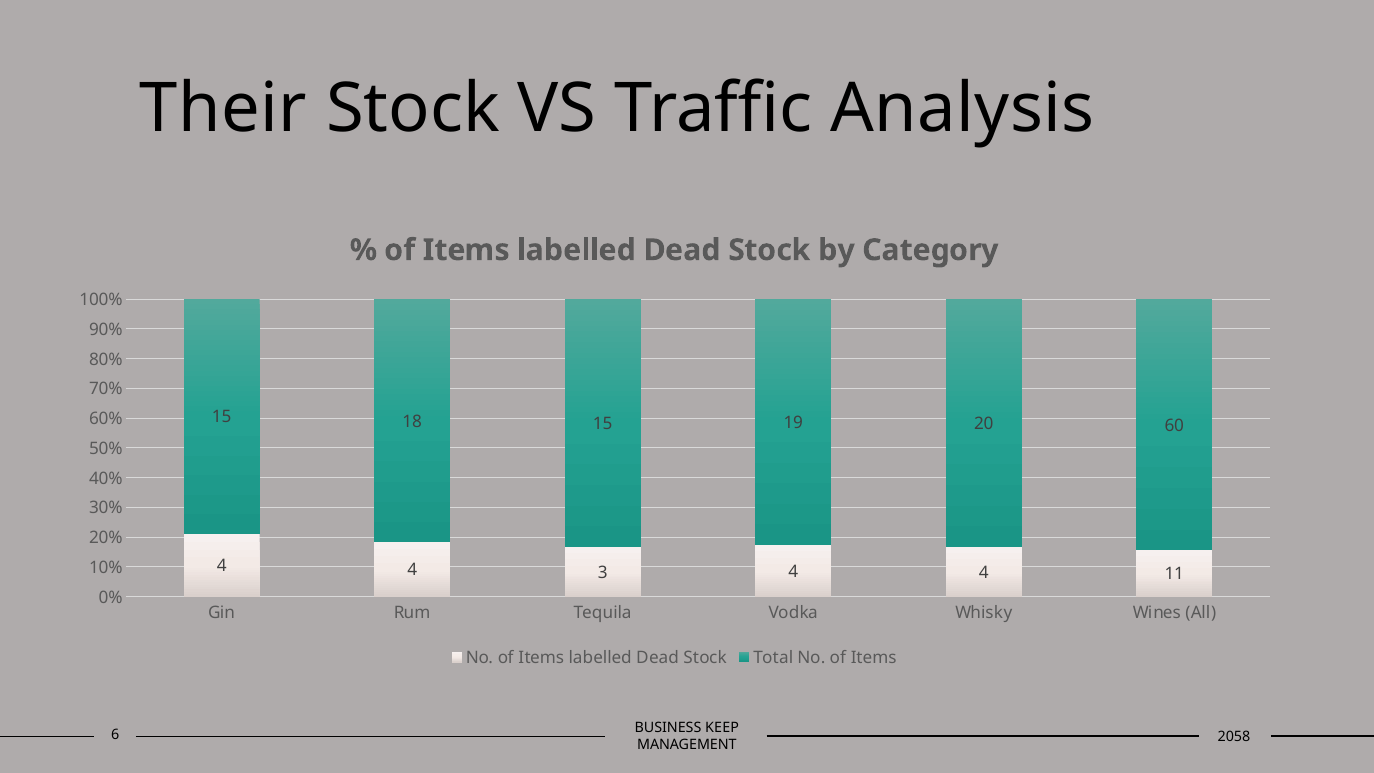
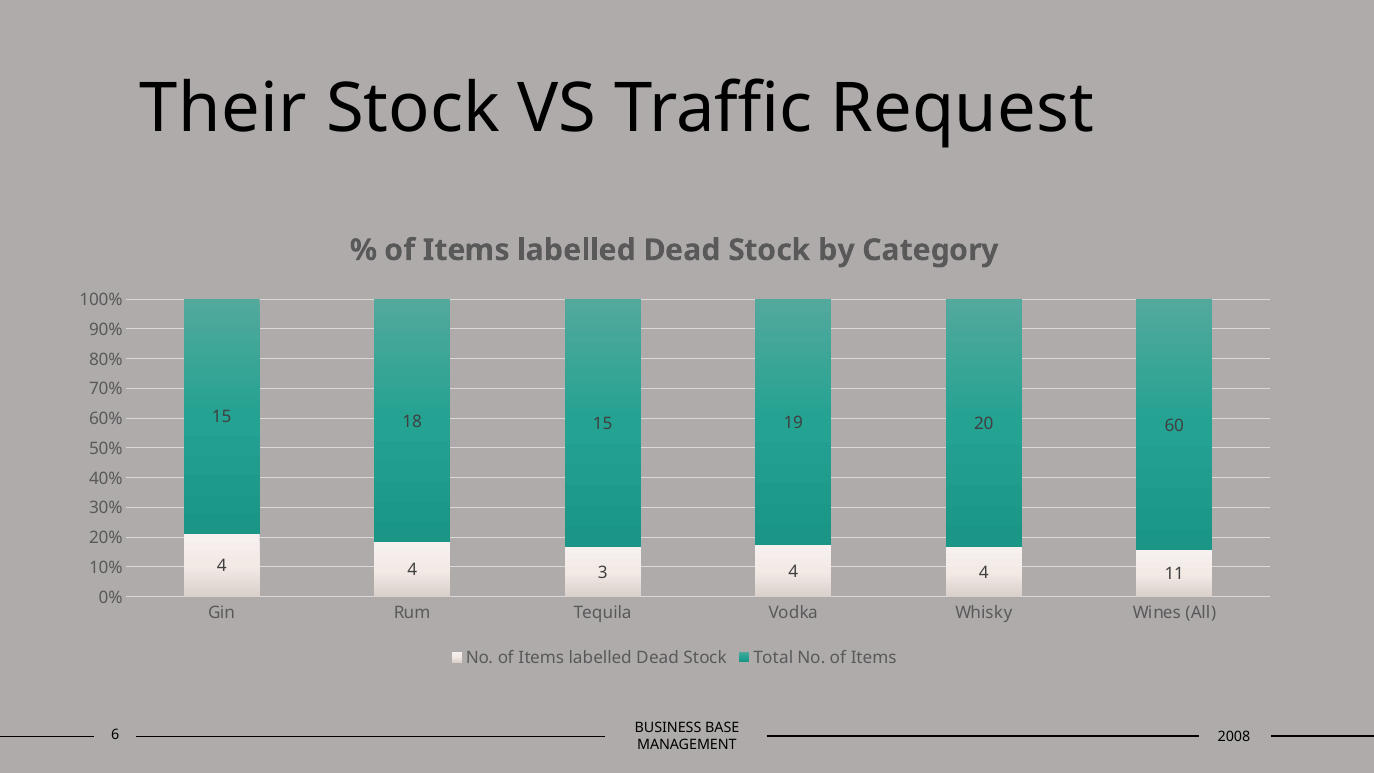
Analysis: Analysis -> Request
KEEP: KEEP -> BASE
2058: 2058 -> 2008
